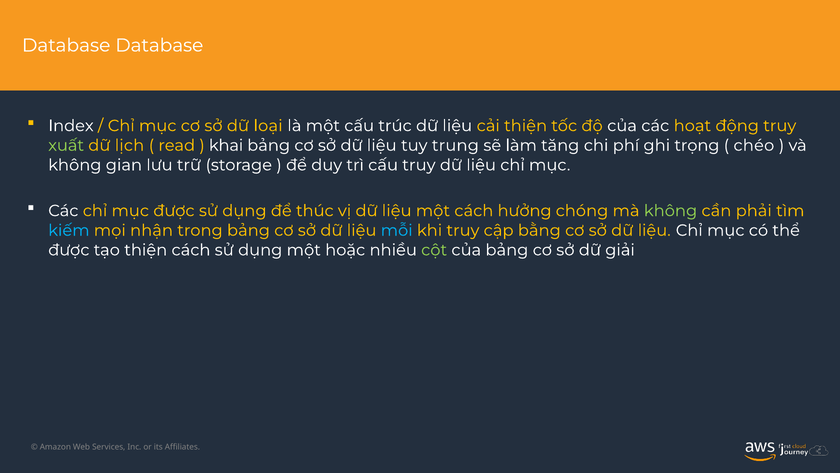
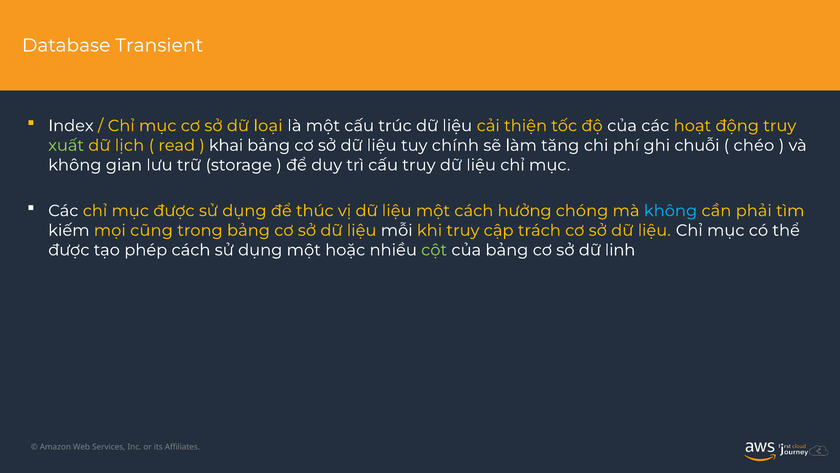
Database Database: Database -> Transient
trung: trung -> chính
trọng: trọng -> chuỗi
không at (671, 211) colour: light green -> light blue
kiếm colour: light blue -> white
nhận: nhận -> cũng
mỗi colour: light blue -> white
bằng: bằng -> trách
tạo thiện: thiện -> phép
giải: giải -> linh
